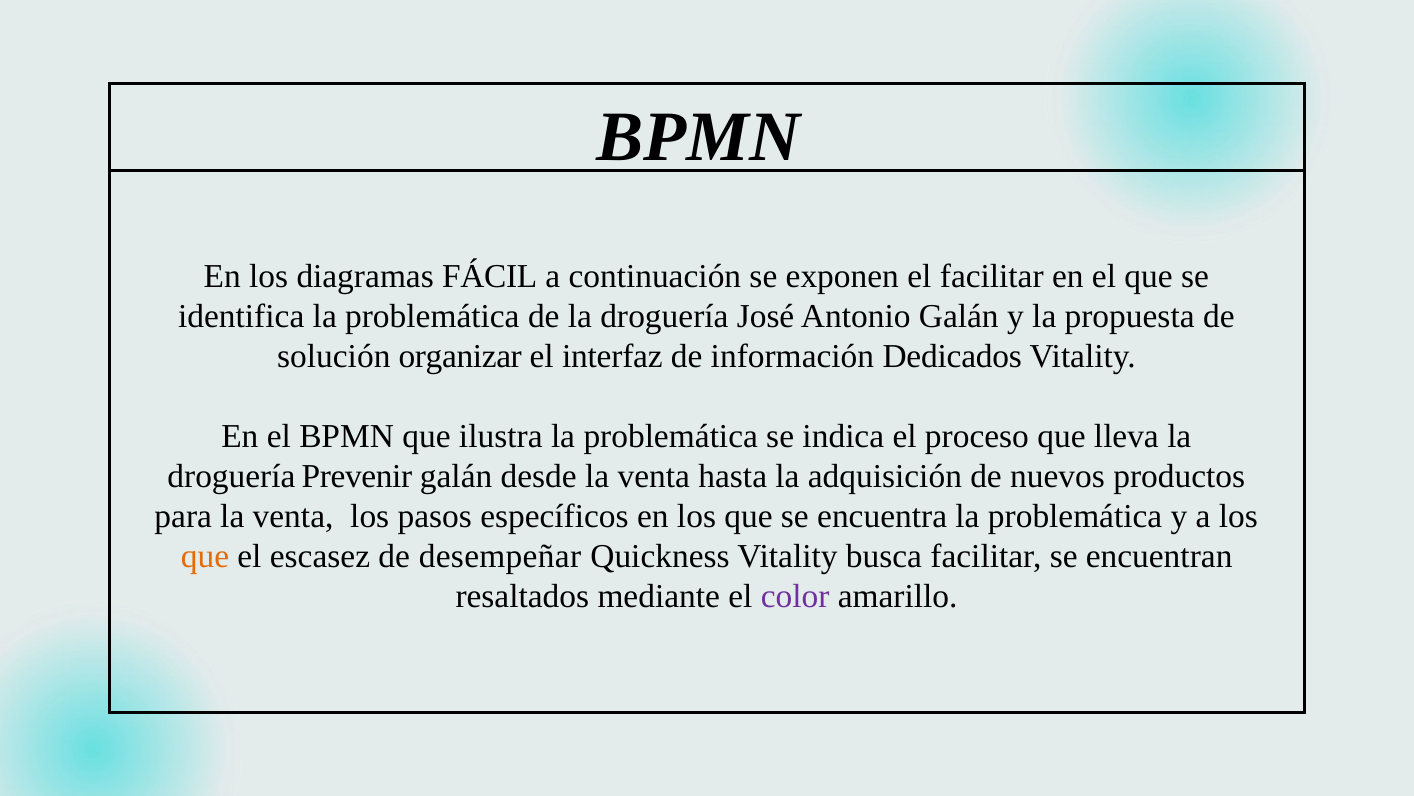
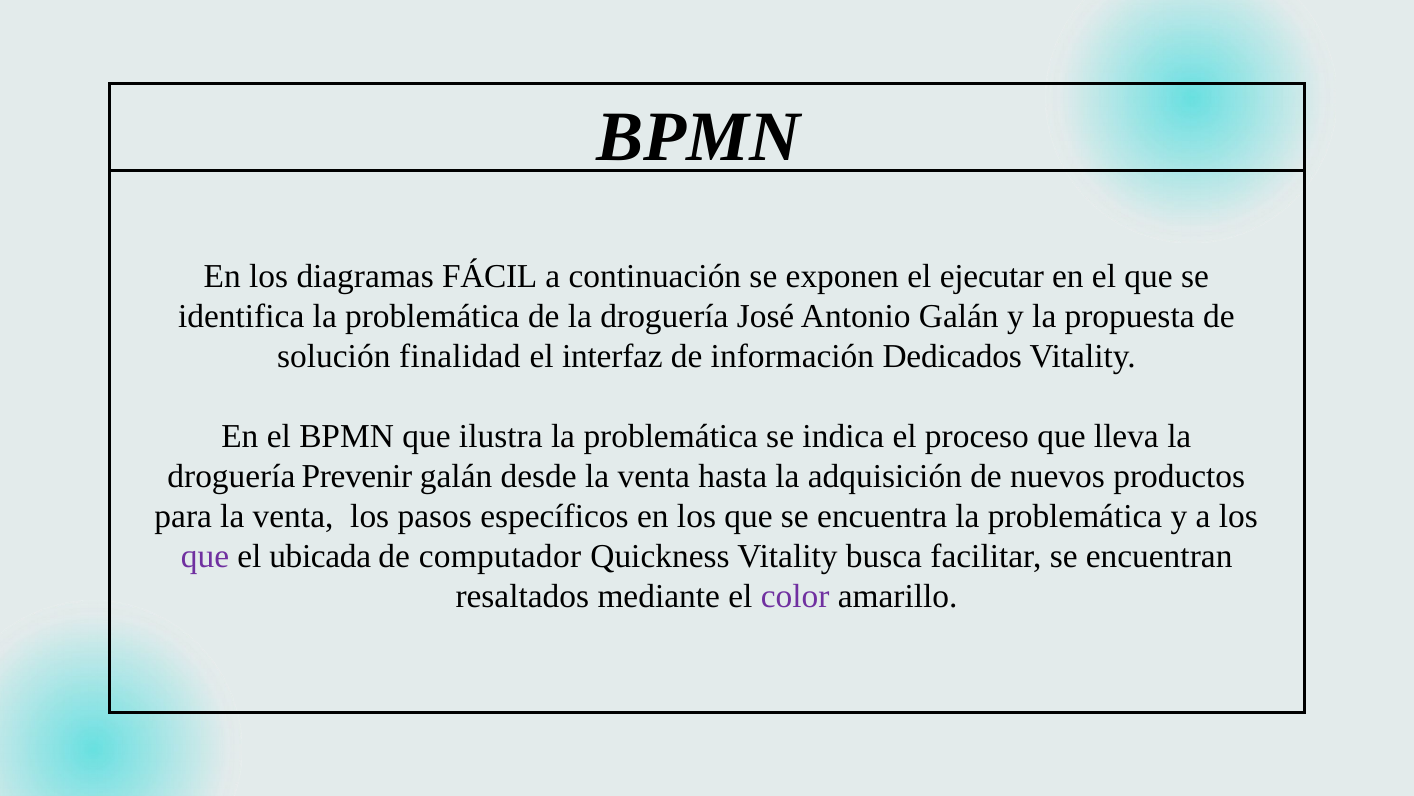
el facilitar: facilitar -> ejecutar
organizar: organizar -> finalidad
que at (205, 556) colour: orange -> purple
escasez: escasez -> ubicada
desempeñar: desempeñar -> computador
